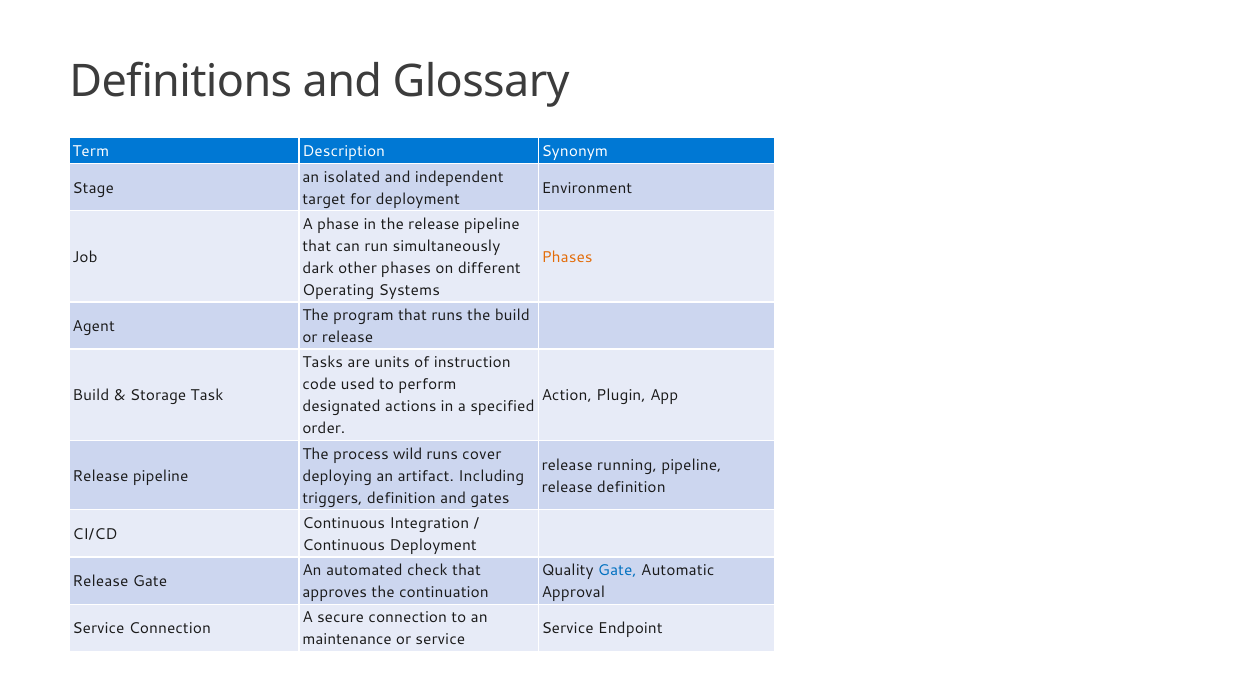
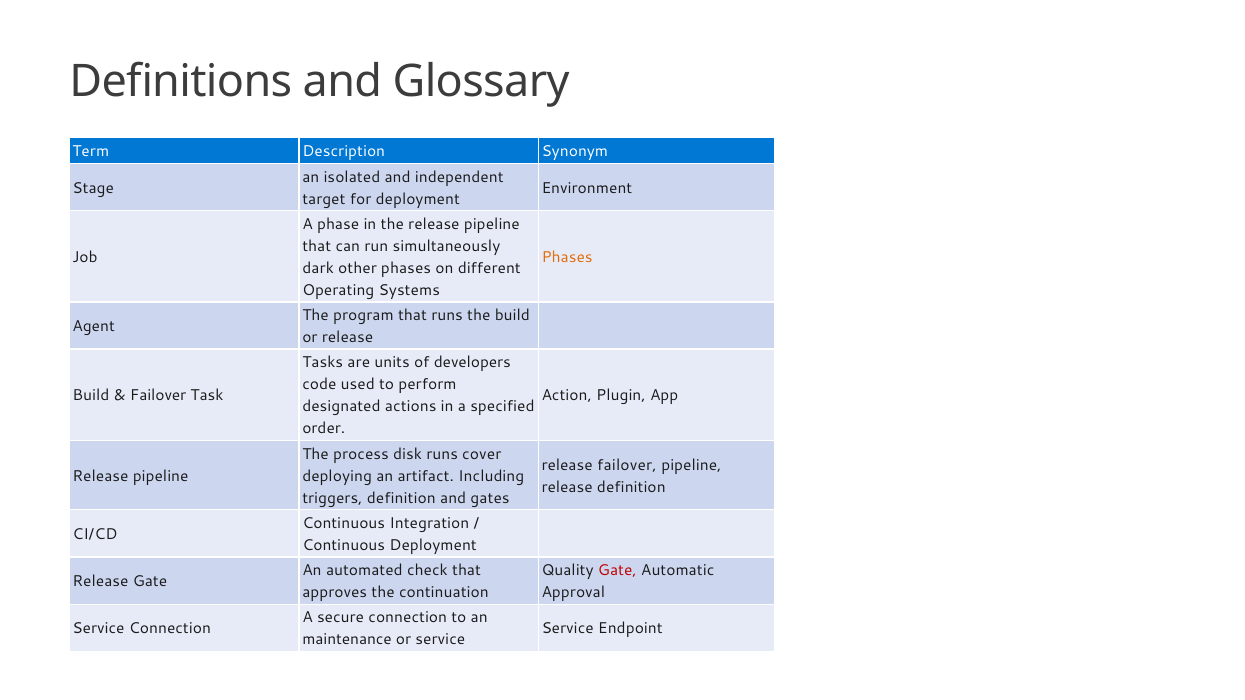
instruction: instruction -> developers
Storage at (158, 396): Storage -> Failover
wild: wild -> disk
release running: running -> failover
Gate at (617, 571) colour: blue -> red
